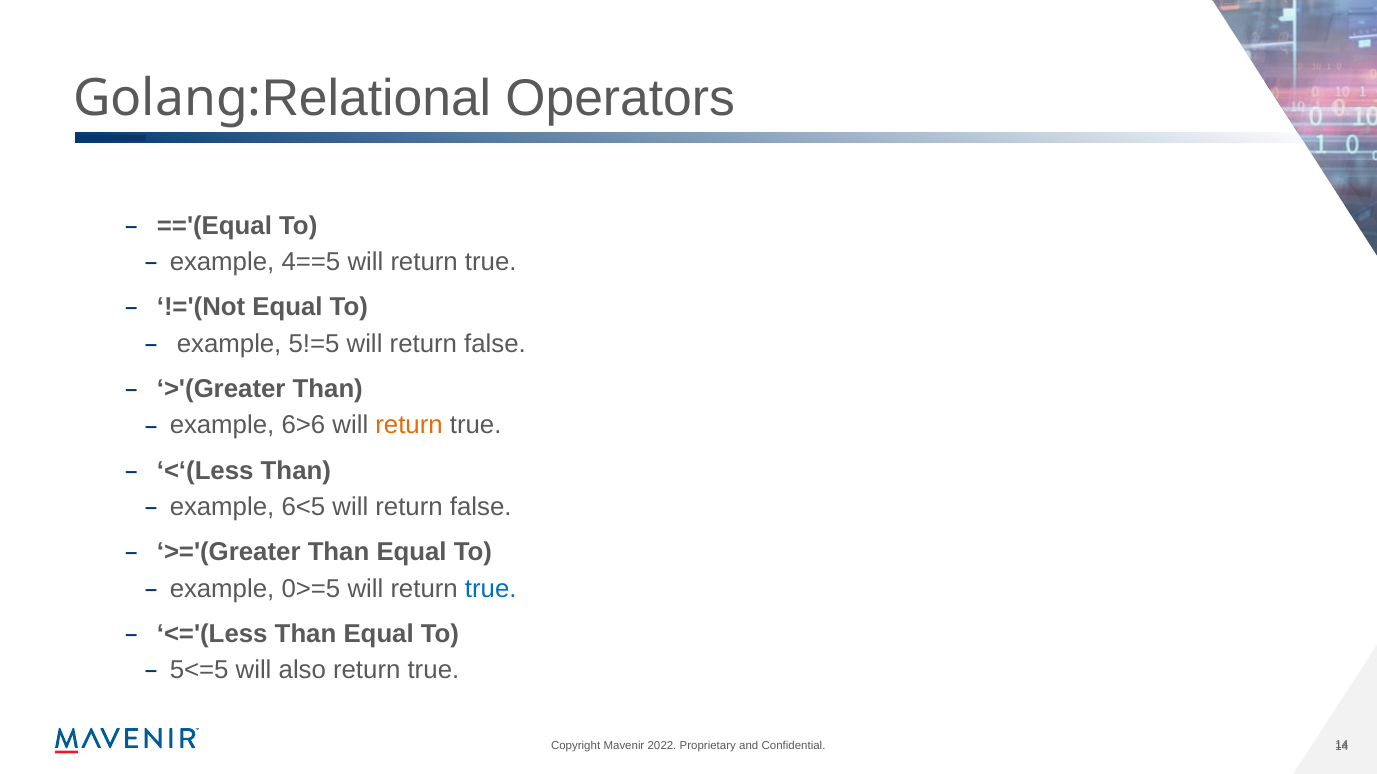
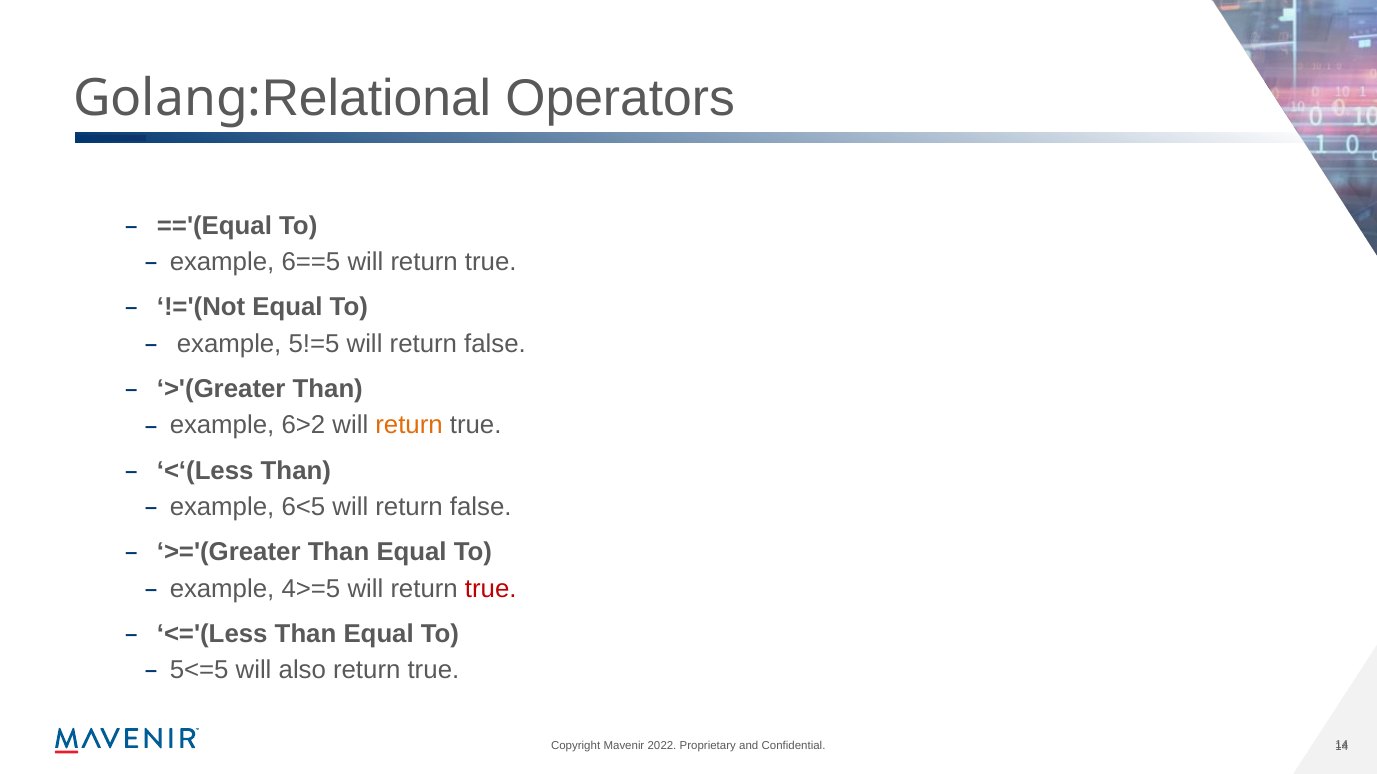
4==5: 4==5 -> 6==5
6>6: 6>6 -> 6>2
0>=5: 0>=5 -> 4>=5
true at (491, 589) colour: blue -> red
